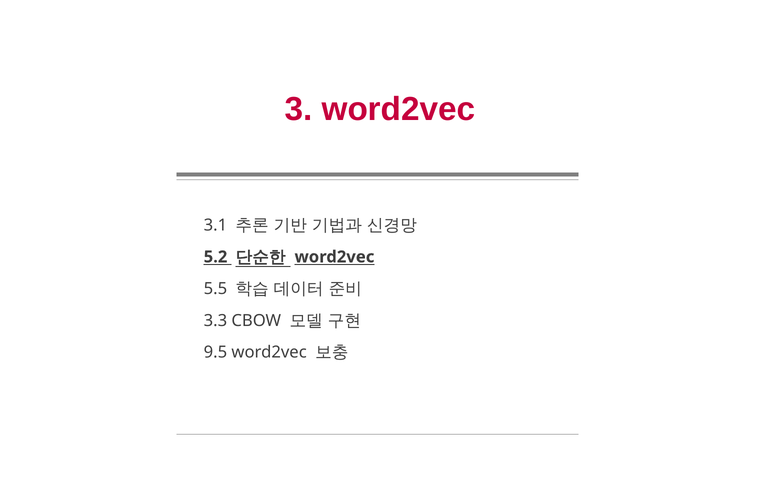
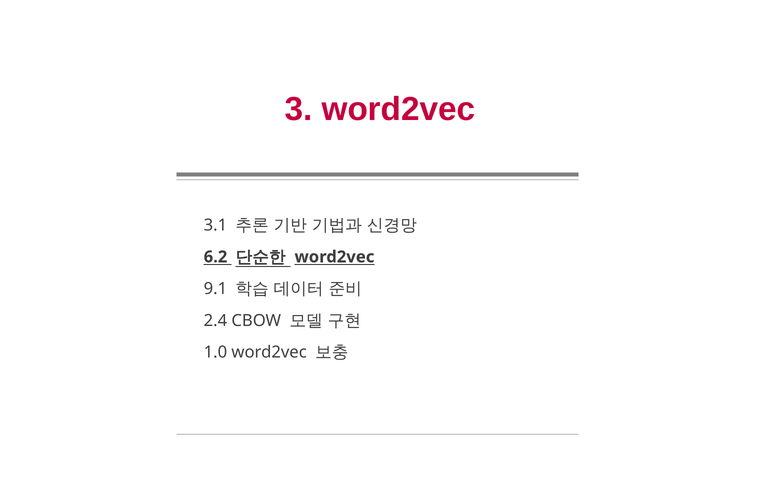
5.2: 5.2 -> 6.2
5.5: 5.5 -> 9.1
3.3: 3.3 -> 2.4
9.5: 9.5 -> 1.0
